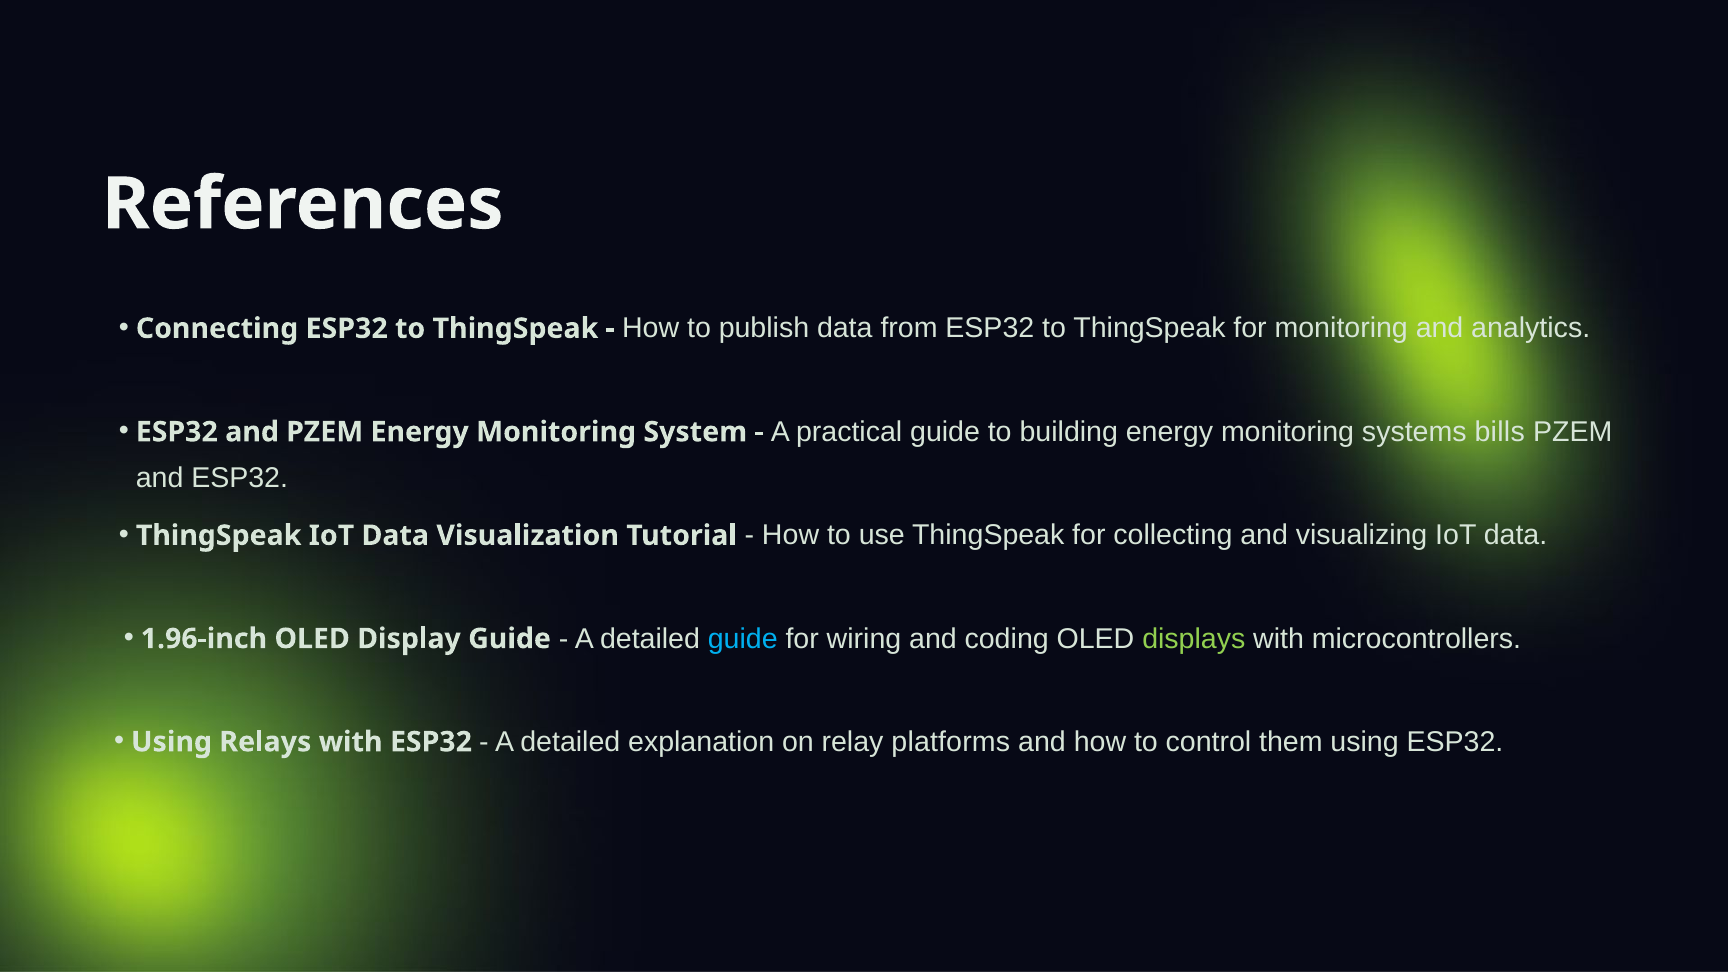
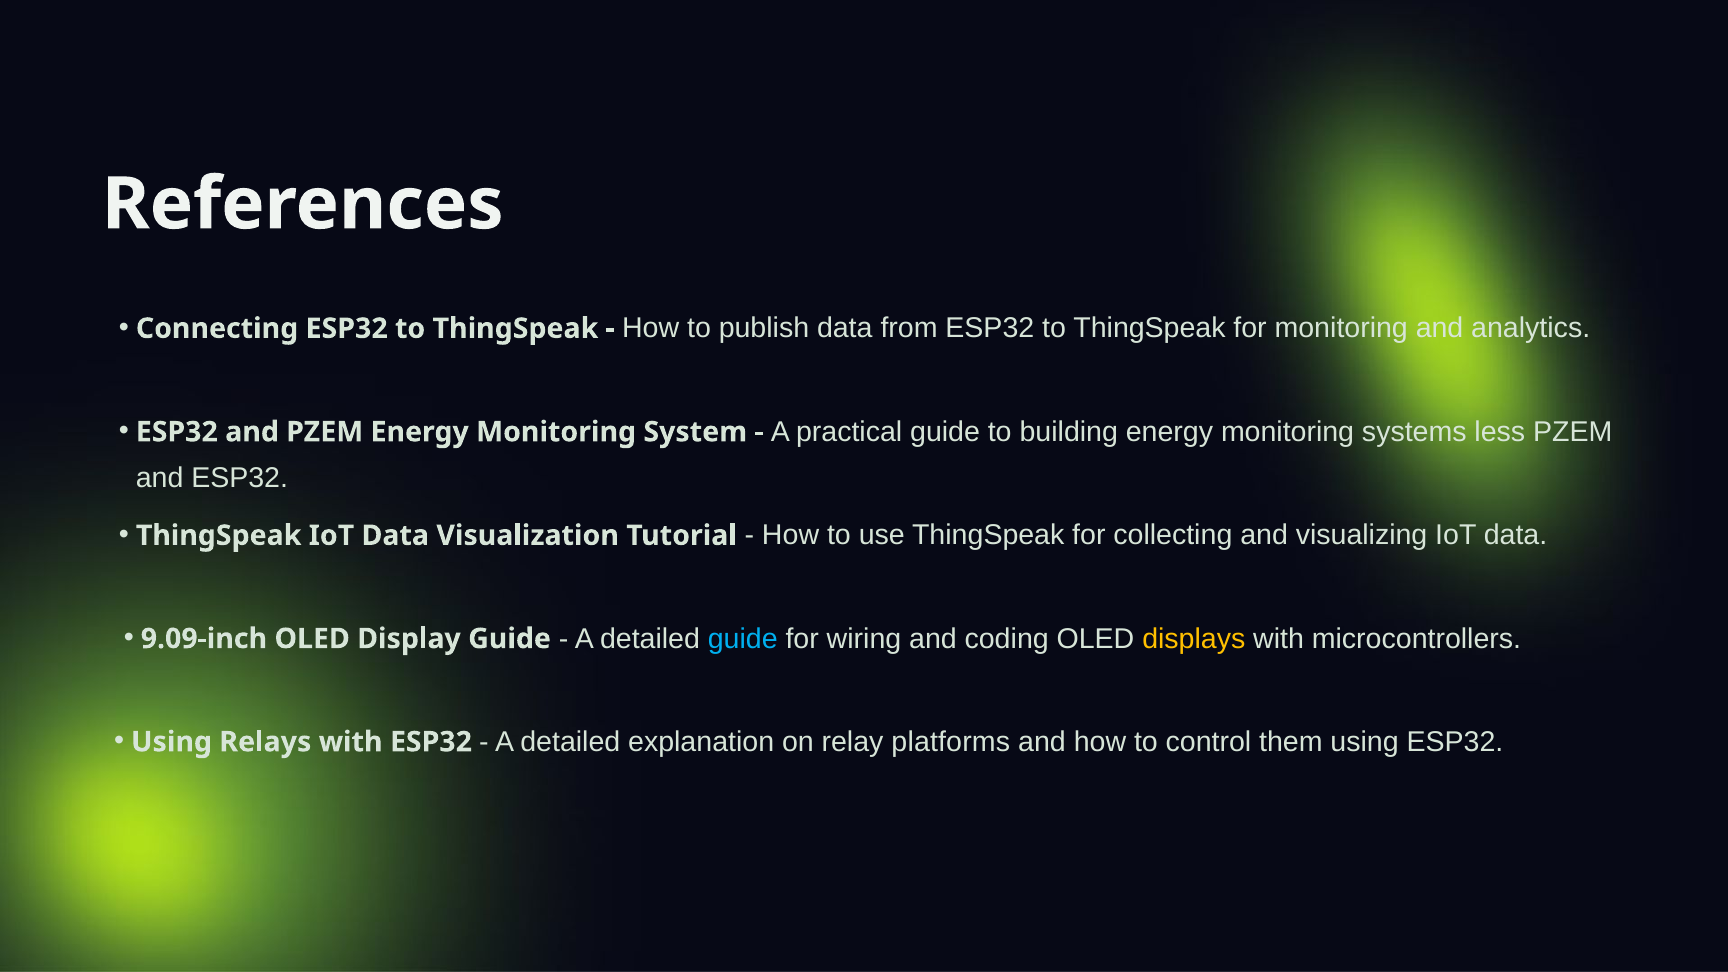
bills: bills -> less
1.96-inch: 1.96-inch -> 9.09-inch
displays colour: light green -> yellow
